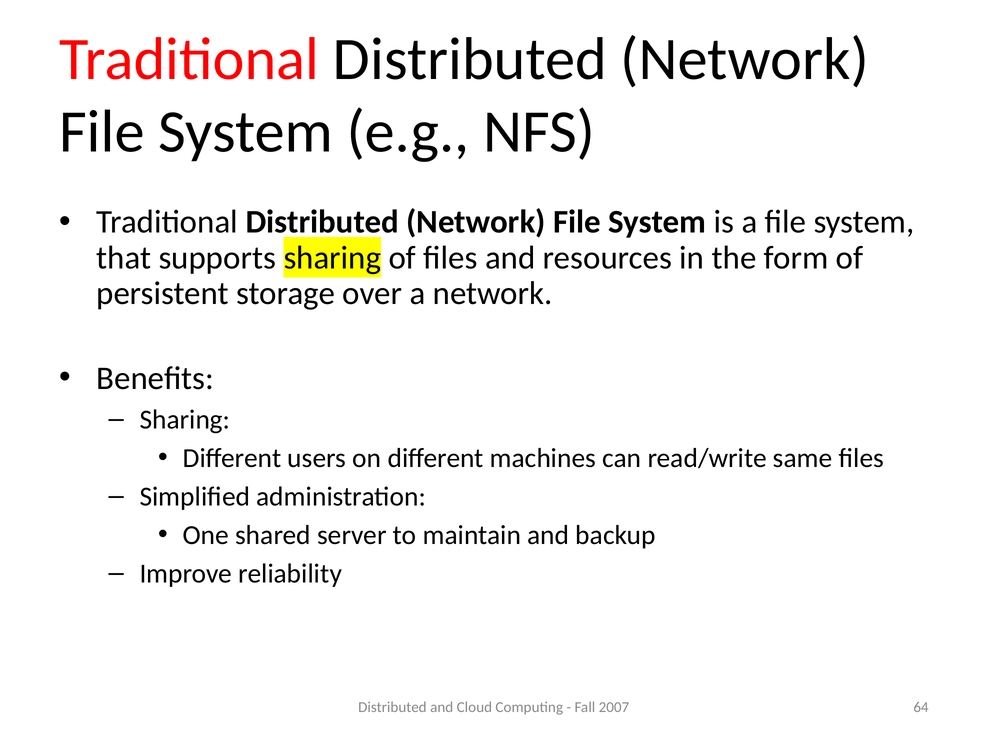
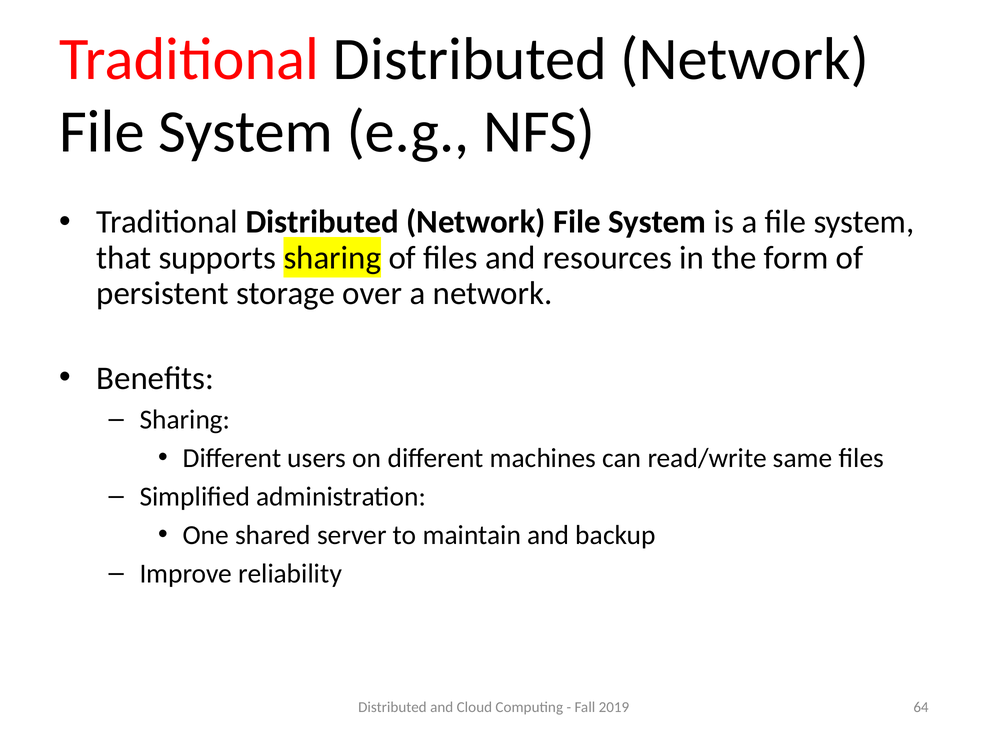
2007: 2007 -> 2019
